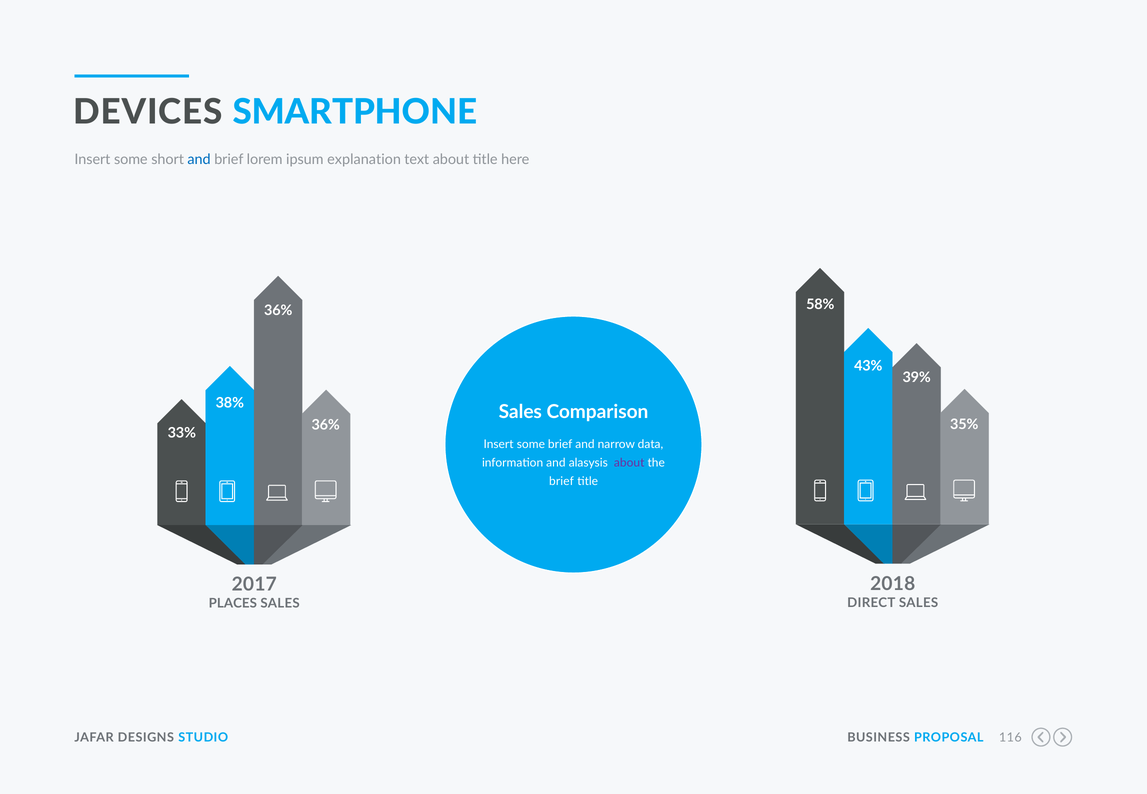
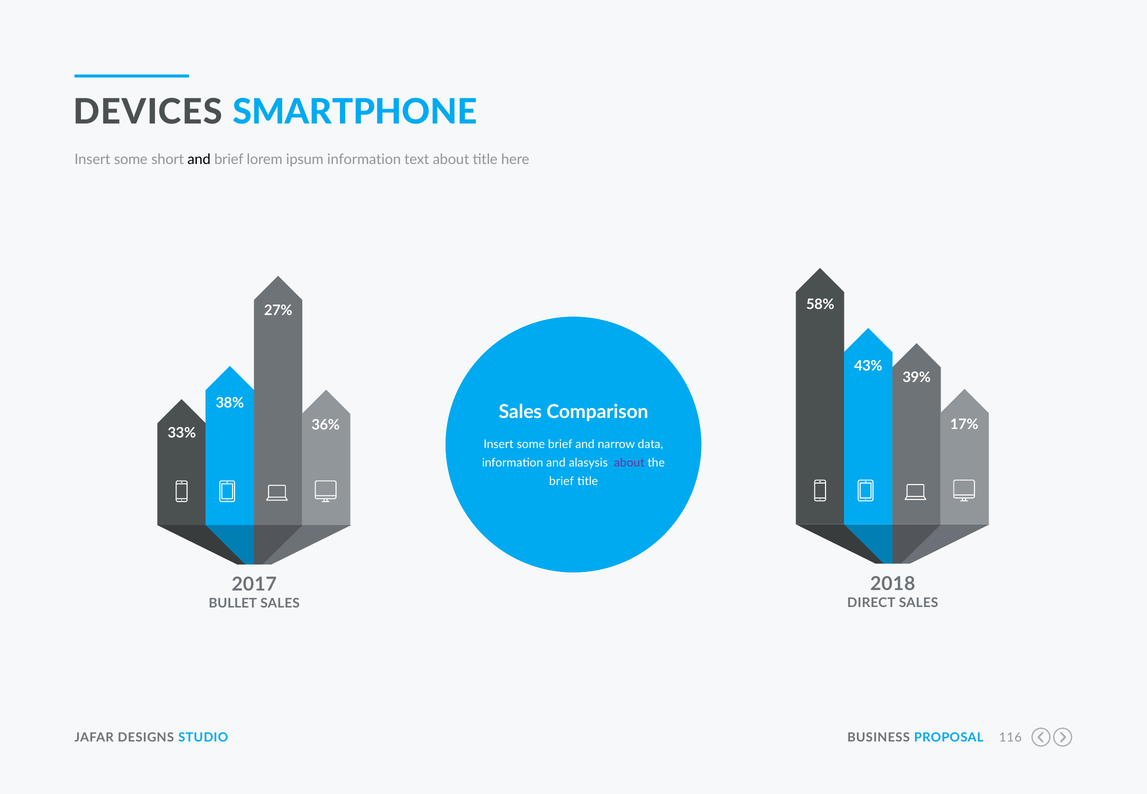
and at (199, 160) colour: blue -> black
ipsum explanation: explanation -> information
36% at (278, 310): 36% -> 27%
35%: 35% -> 17%
PLACES: PLACES -> BULLET
